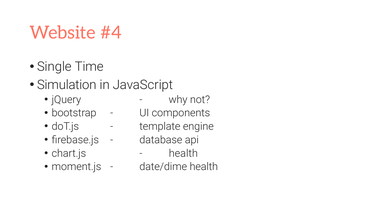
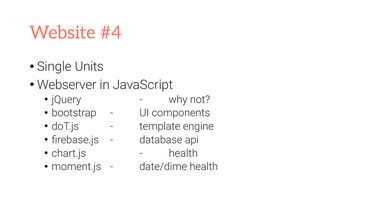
Time: Time -> Units
Simulation: Simulation -> Webserver
